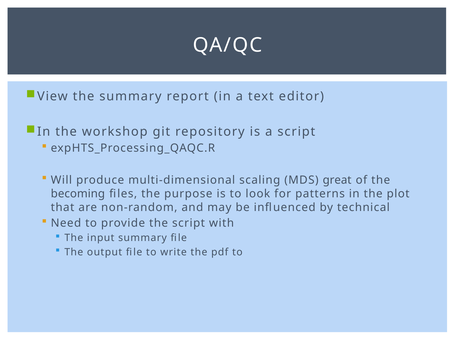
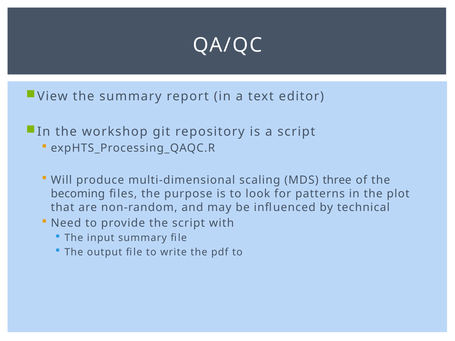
great: great -> three
